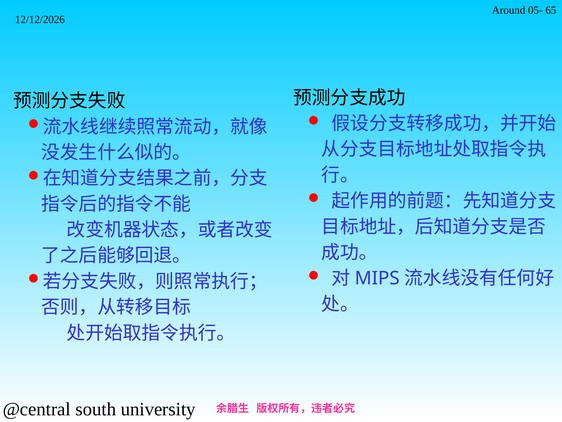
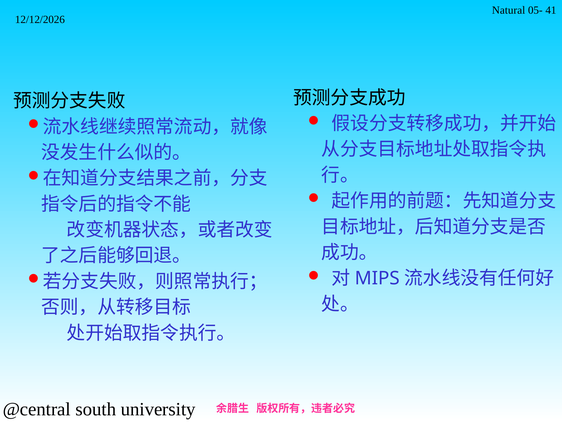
Around: Around -> Natural
65: 65 -> 41
